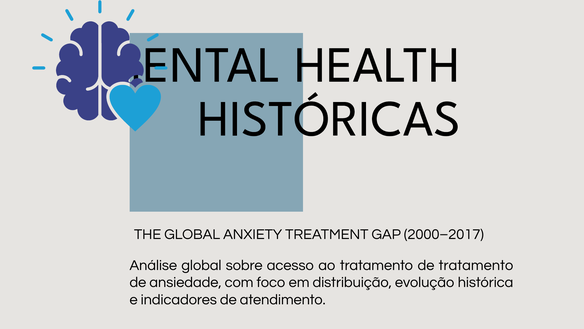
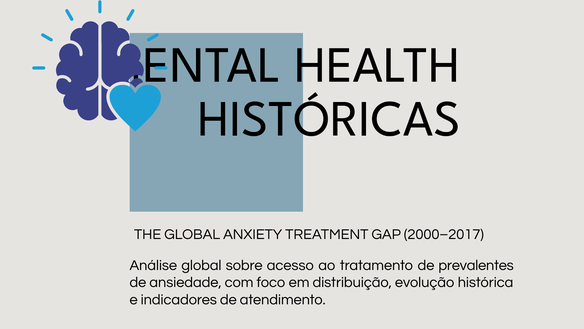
de tratamento: tratamento -> prevalentes
